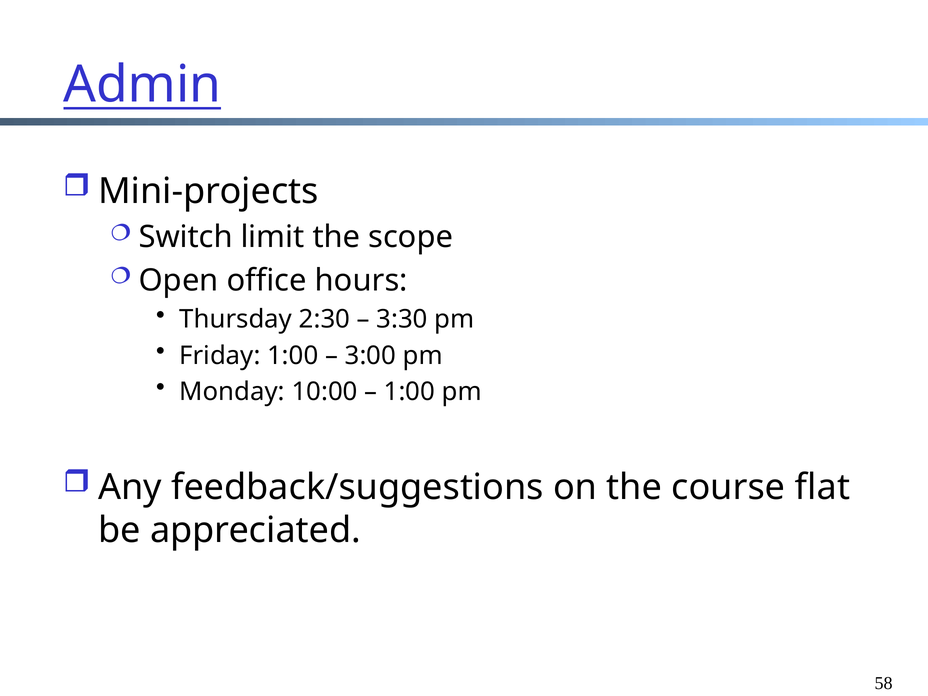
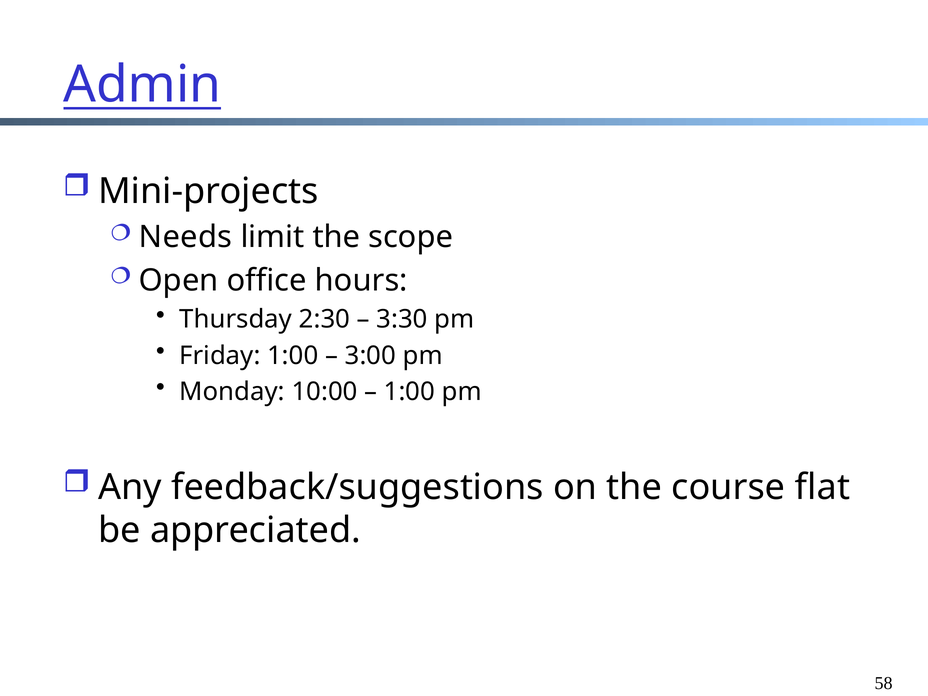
Switch: Switch -> Needs
